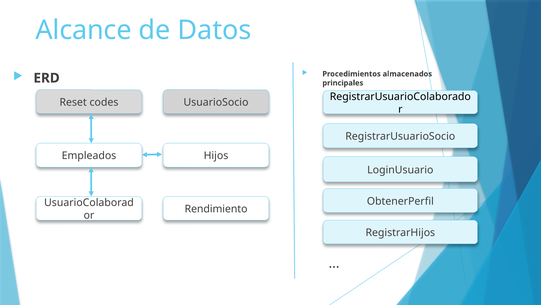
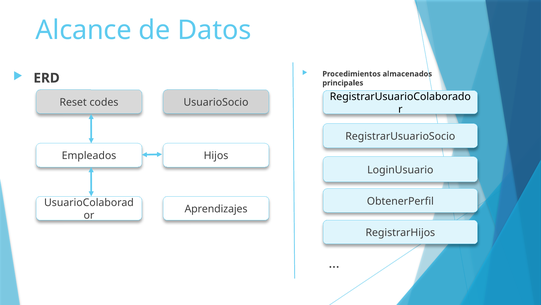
Rendimiento: Rendimiento -> Aprendizajes
